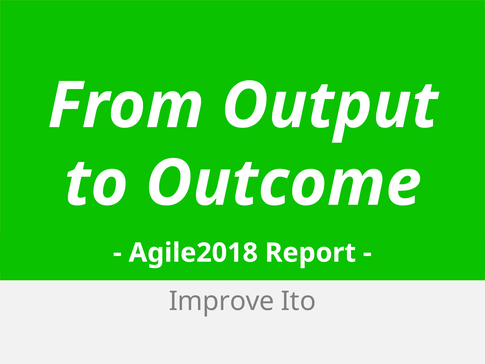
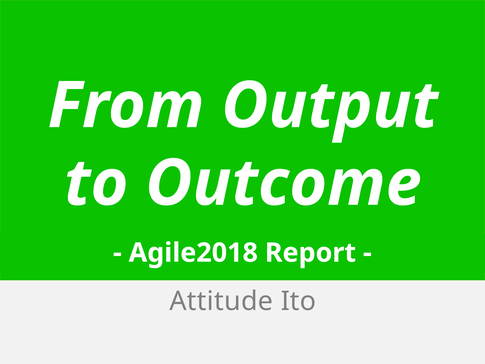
Improve: Improve -> Attitude
